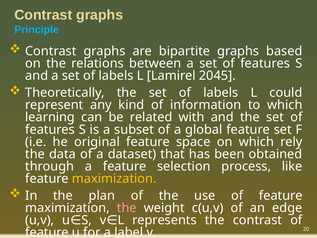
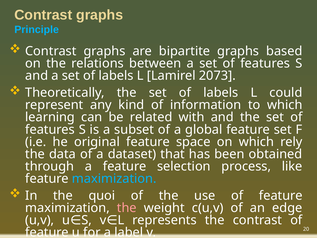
2045: 2045 -> 2073
maximization at (114, 178) colour: yellow -> light blue
plan: plan -> quoi
